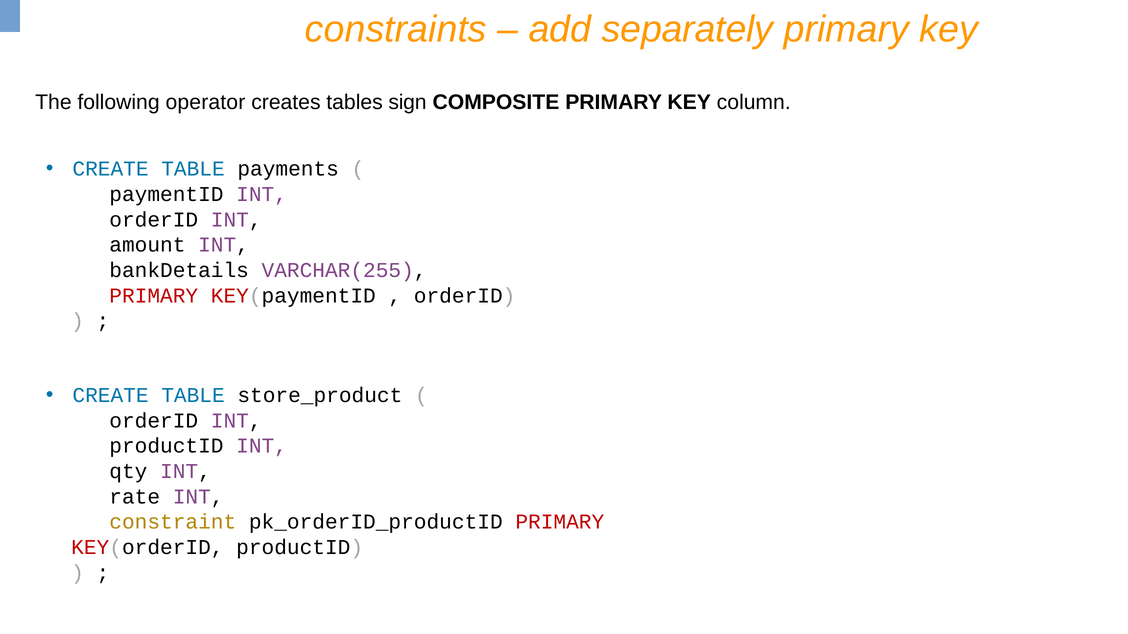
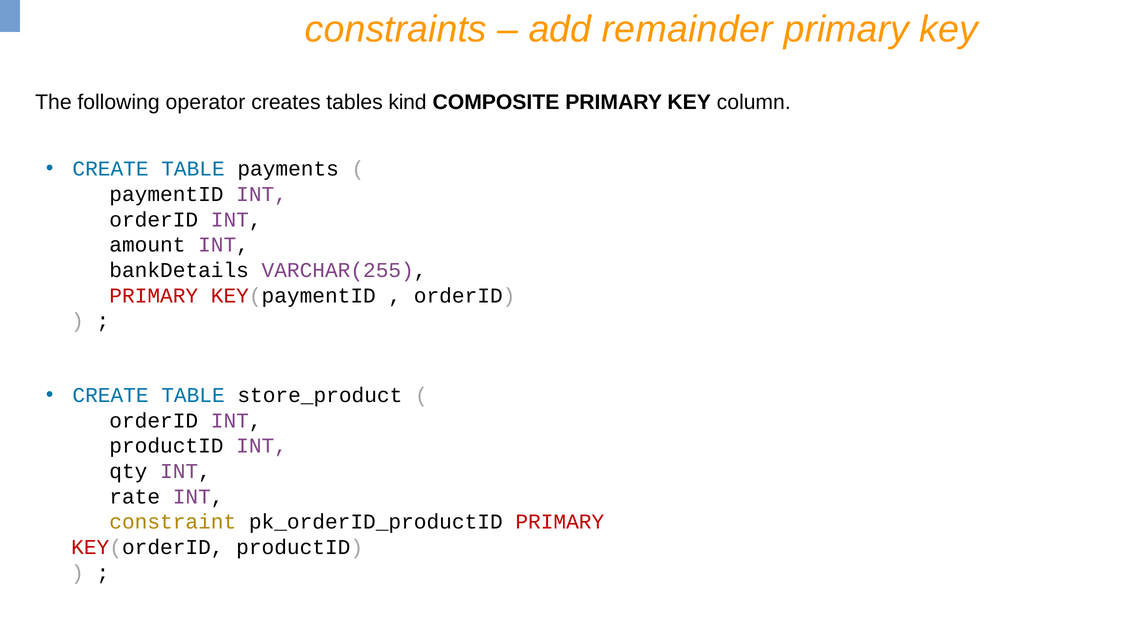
separately: separately -> remainder
sign: sign -> kind
